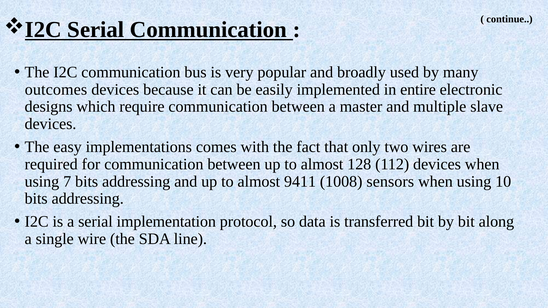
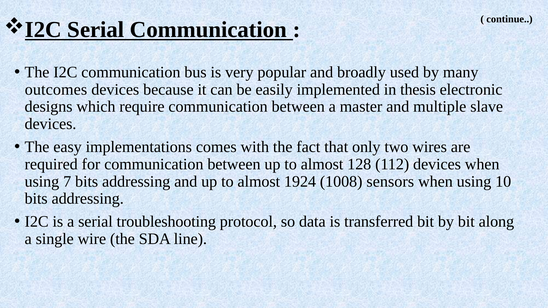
entire: entire -> thesis
9411: 9411 -> 1924
implementation: implementation -> troubleshooting
